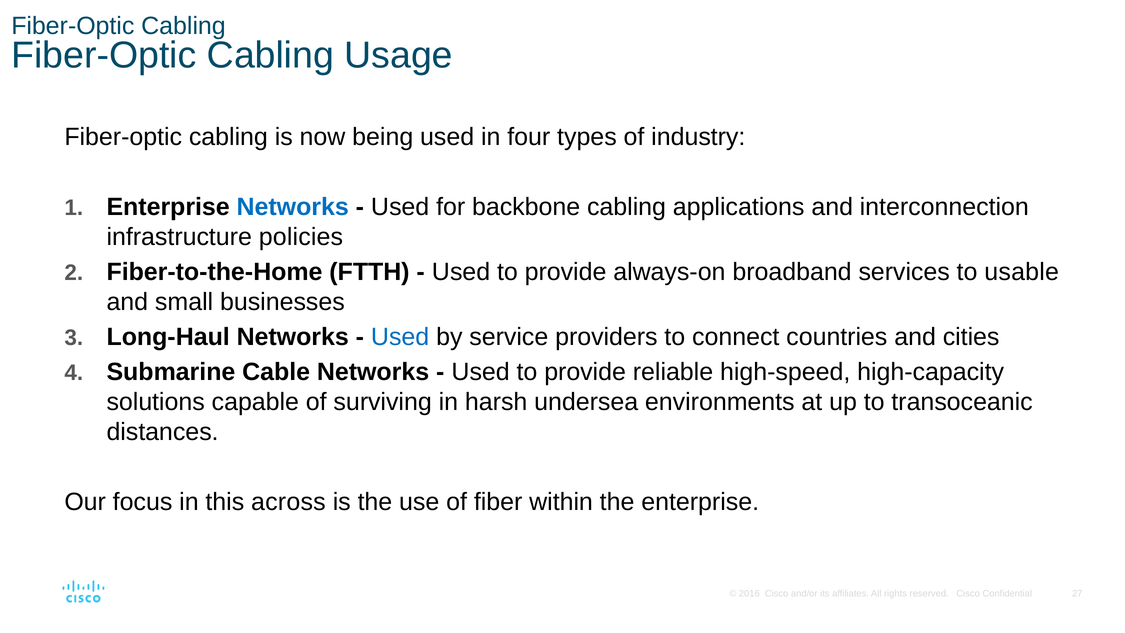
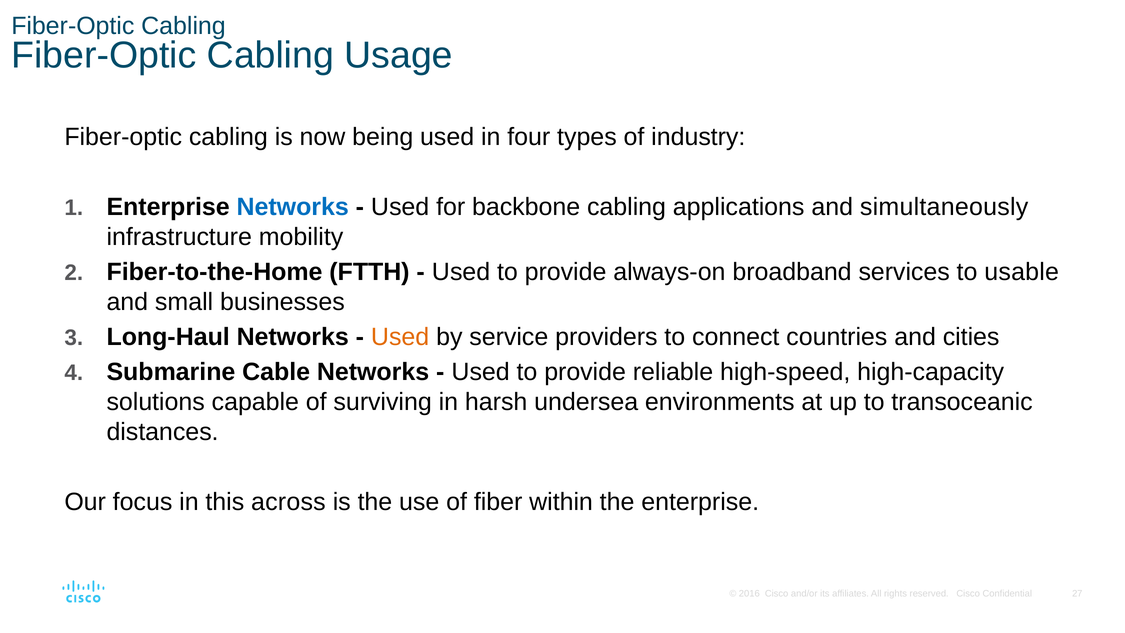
interconnection: interconnection -> simultaneously
policies: policies -> mobility
Used at (400, 337) colour: blue -> orange
